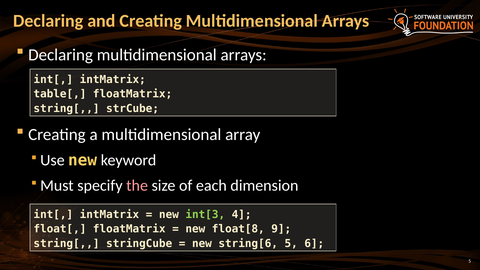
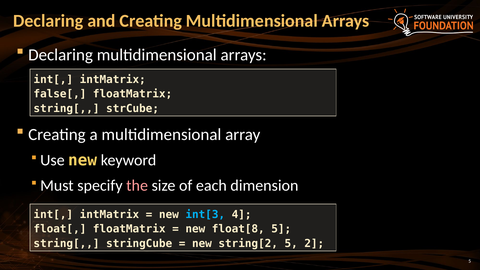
table[: table[ -> false[
int[3 colour: light green -> light blue
float[8 9: 9 -> 5
string[6: string[6 -> string[2
6: 6 -> 2
